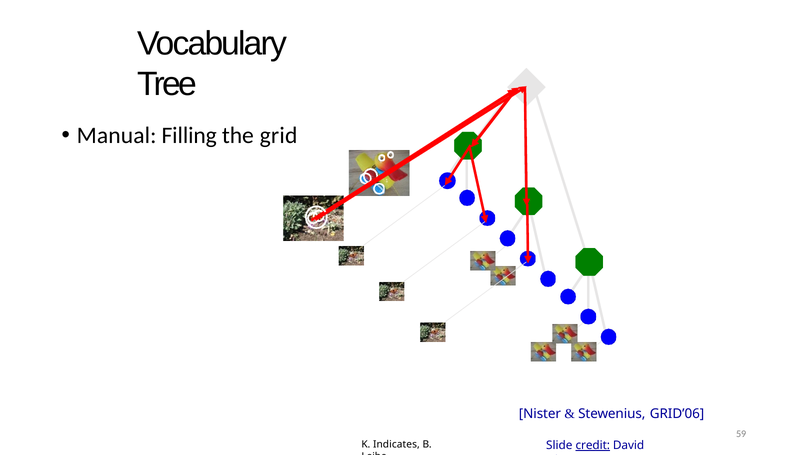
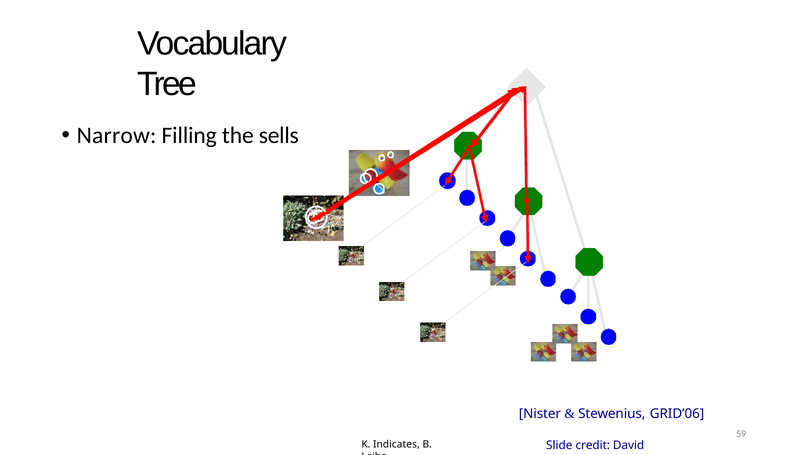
Manual: Manual -> Narrow
grid: grid -> sells
credit underline: present -> none
